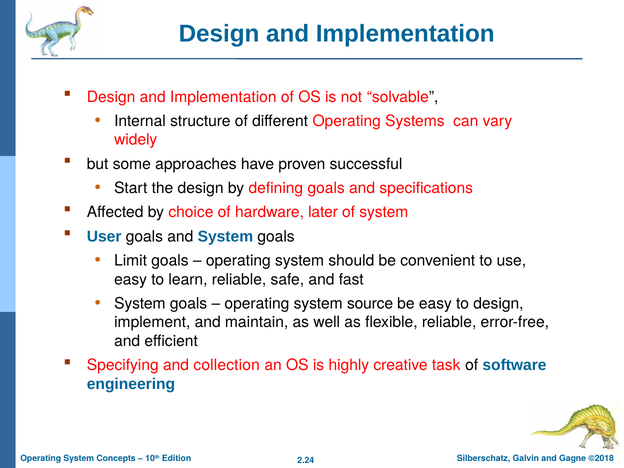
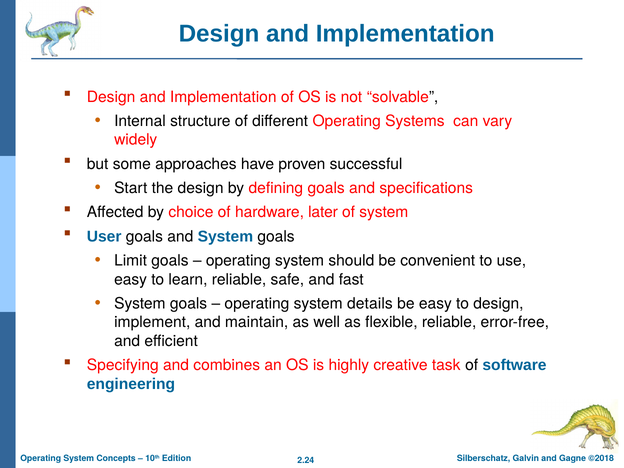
source: source -> details
collection: collection -> combines
